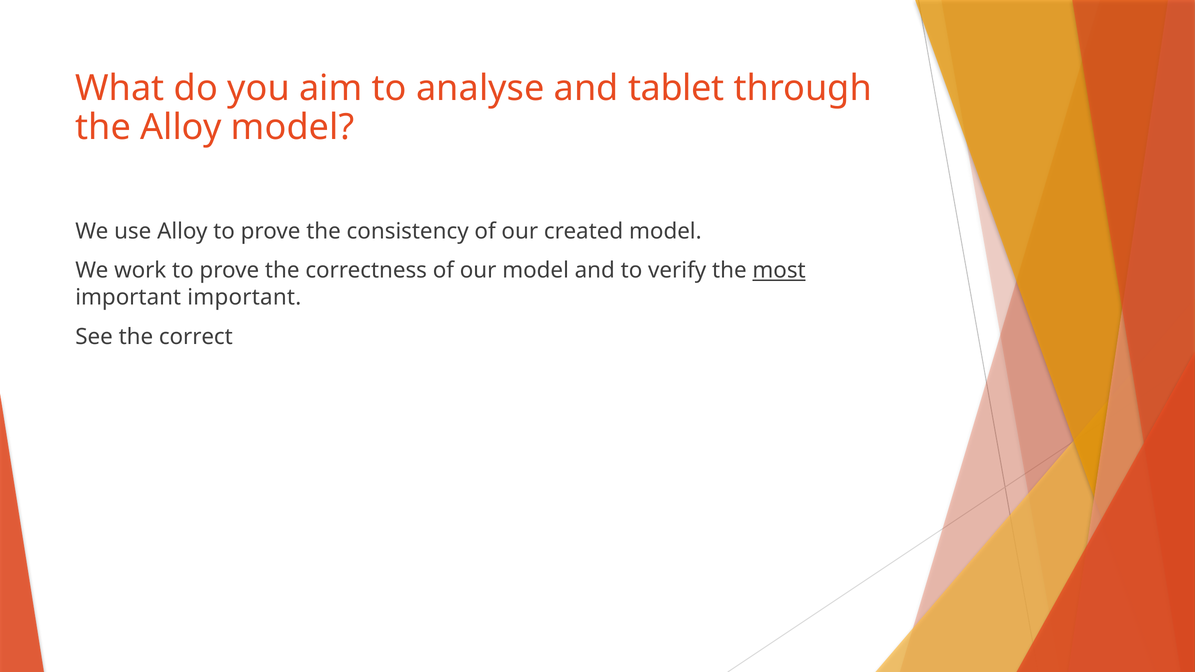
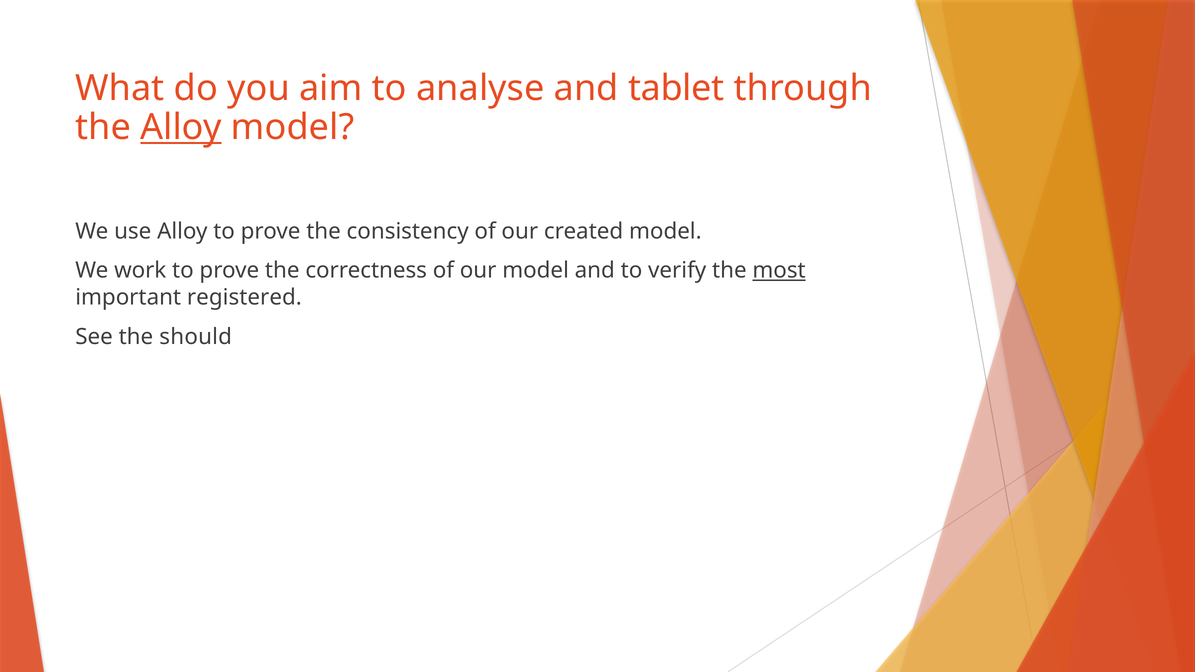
Alloy at (181, 127) underline: none -> present
important important: important -> registered
correct: correct -> should
